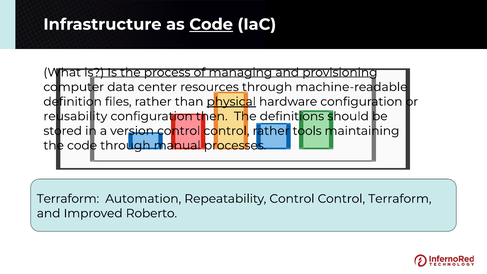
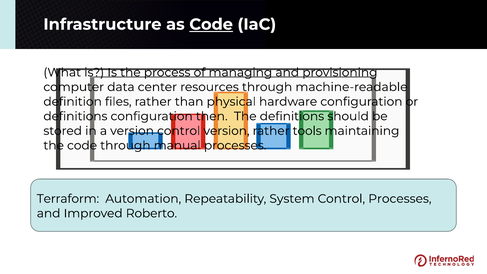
physical underline: present -> none
reusability at (75, 116): reusability -> definitions
version control control: control -> version
Repeatability Control: Control -> System
Control Terraform: Terraform -> Processes
